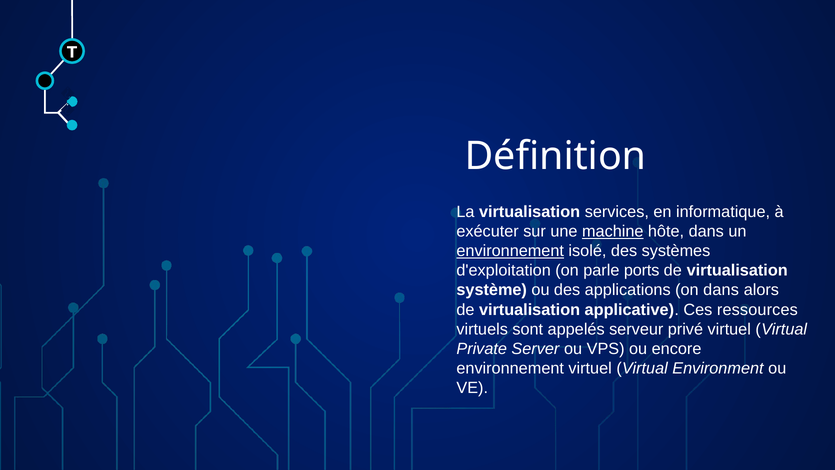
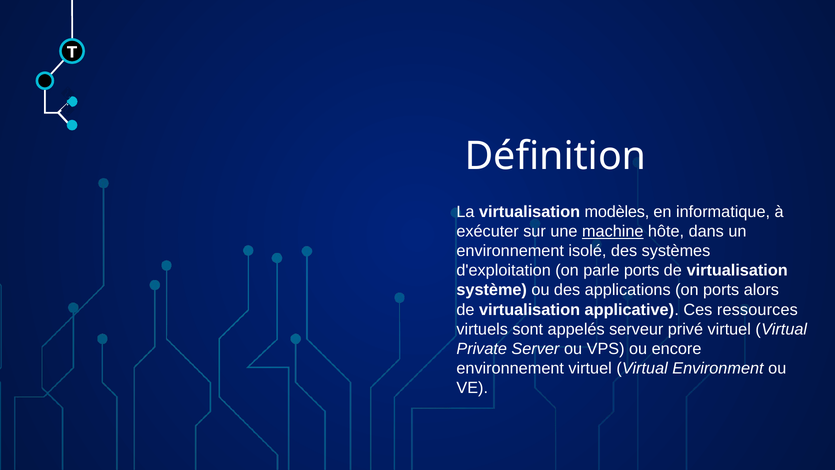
services: services -> modèles
environnement at (510, 251) underline: present -> none
on dans: dans -> ports
